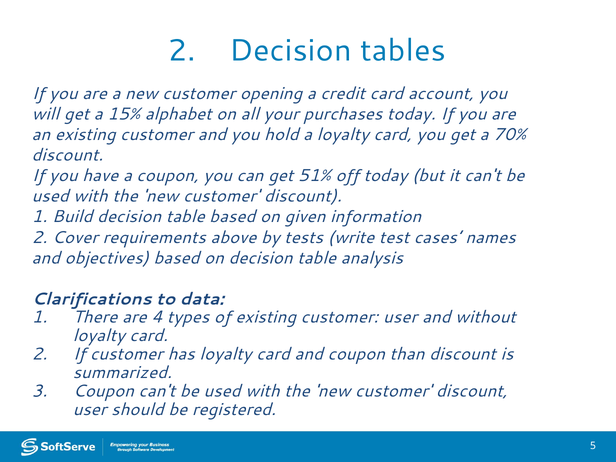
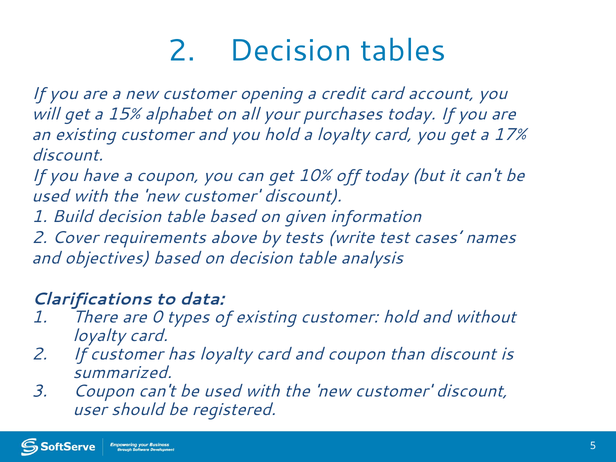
70%: 70% -> 17%
51%: 51% -> 10%
4: 4 -> 0
customer user: user -> hold
